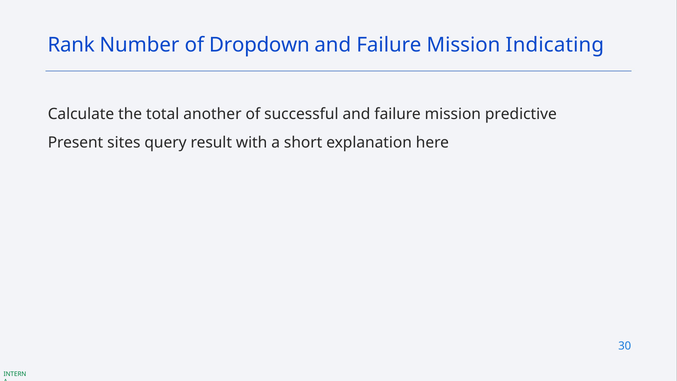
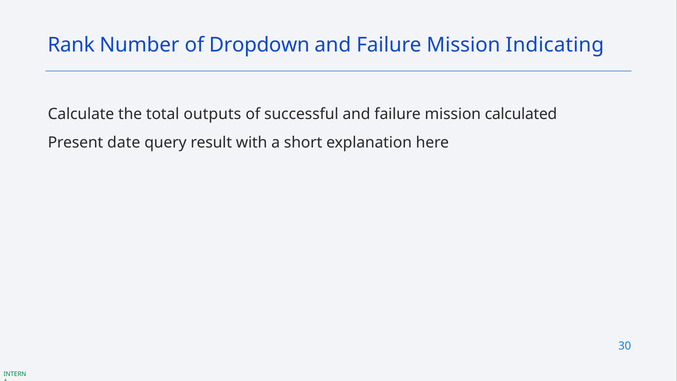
another: another -> outputs
predictive: predictive -> calculated
sites: sites -> date
